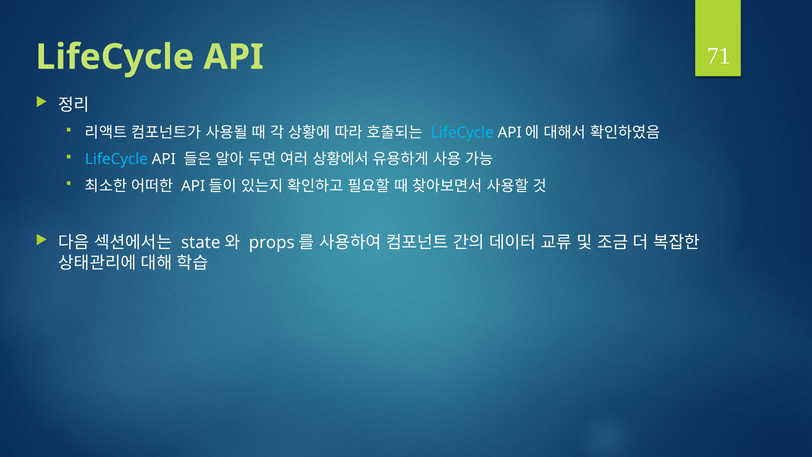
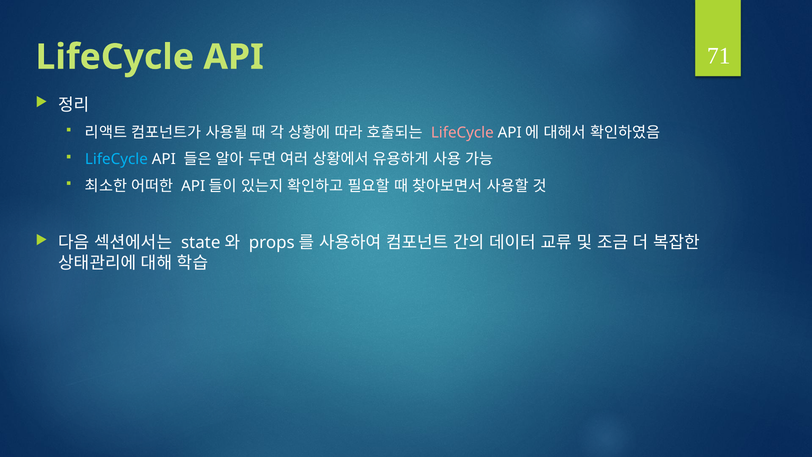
LifeCycle at (462, 133) colour: light blue -> pink
